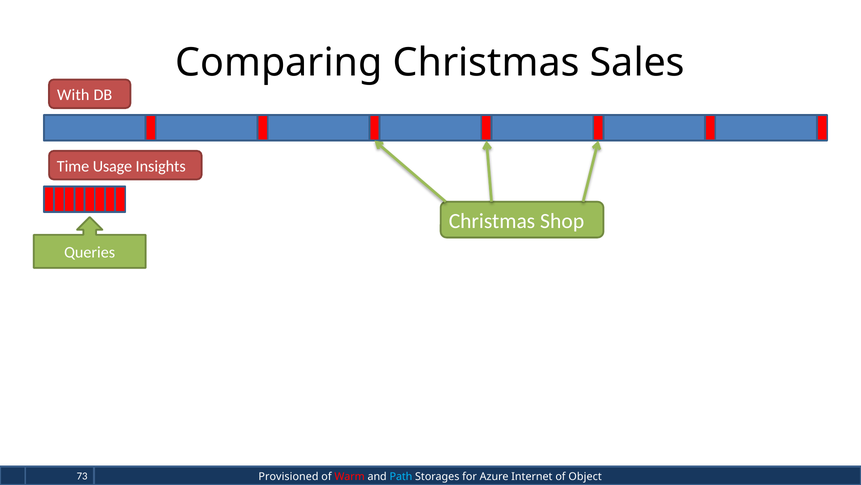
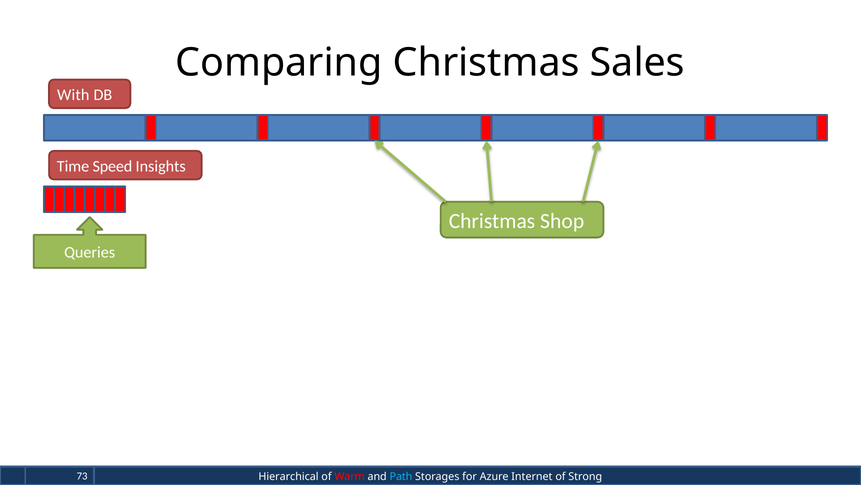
Usage: Usage -> Speed
Provisioned: Provisioned -> Hierarchical
Object: Object -> Strong
